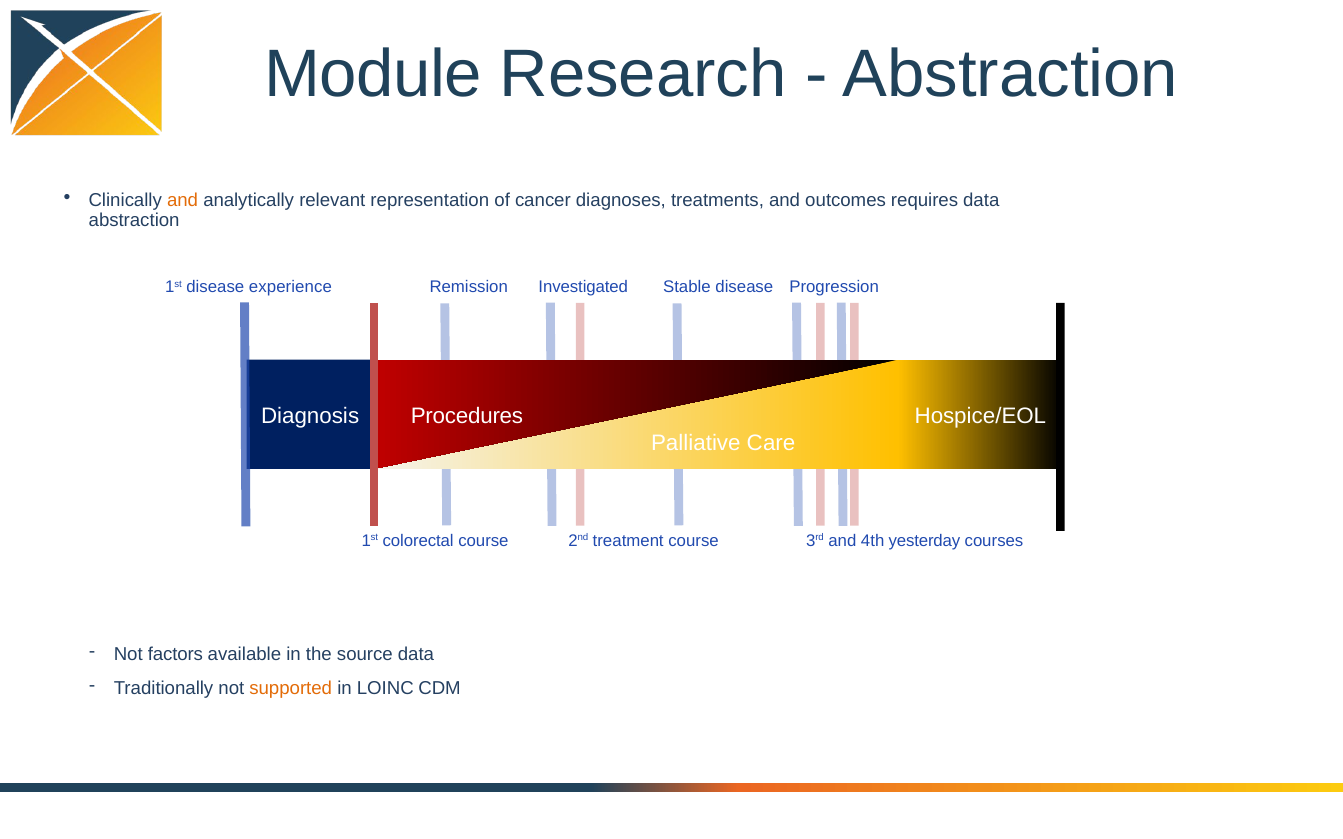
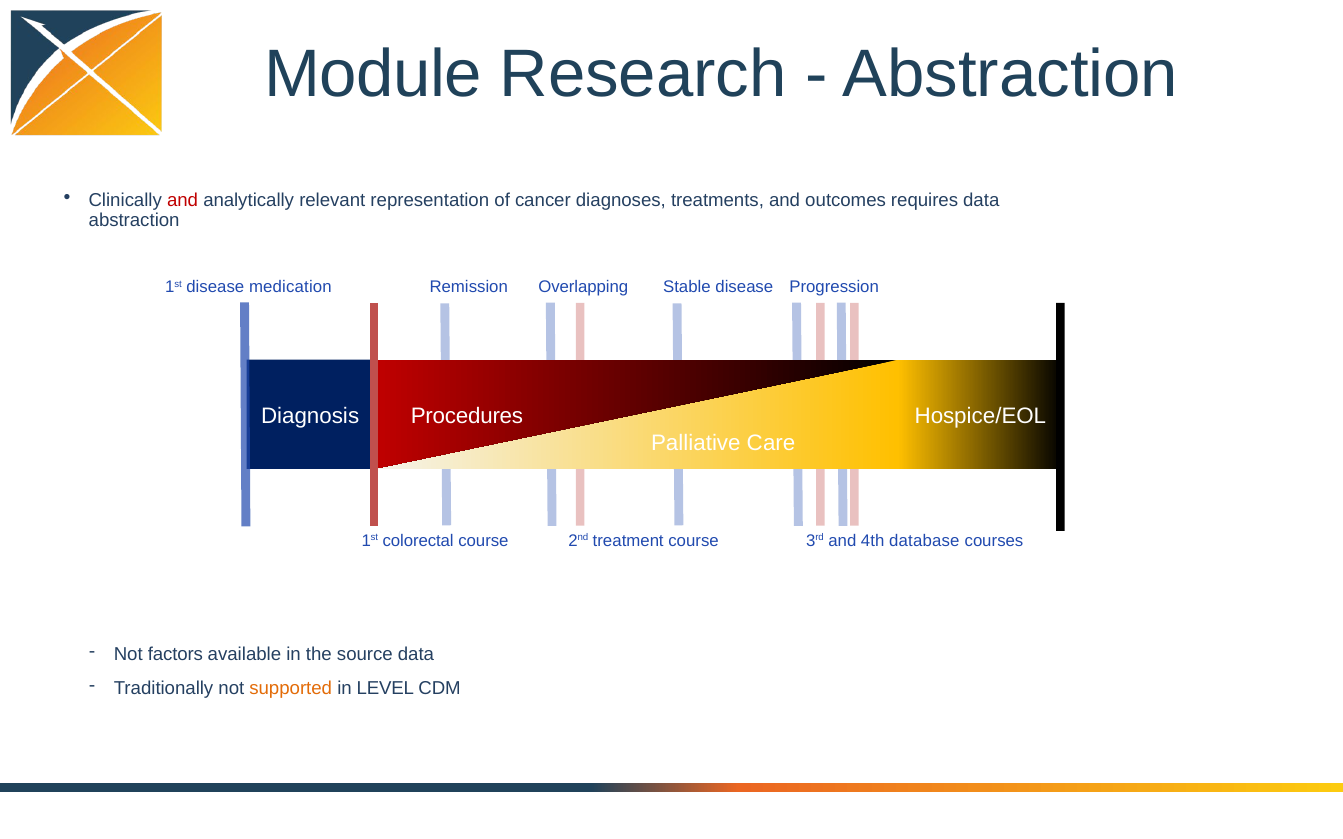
and at (183, 201) colour: orange -> red
experience: experience -> medication
Investigated: Investigated -> Overlapping
yesterday: yesterday -> database
LOINC: LOINC -> LEVEL
